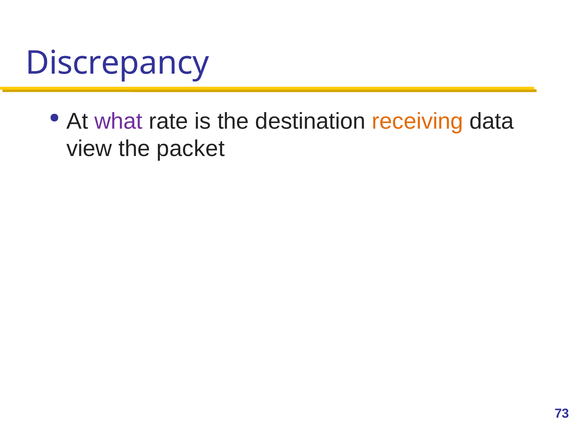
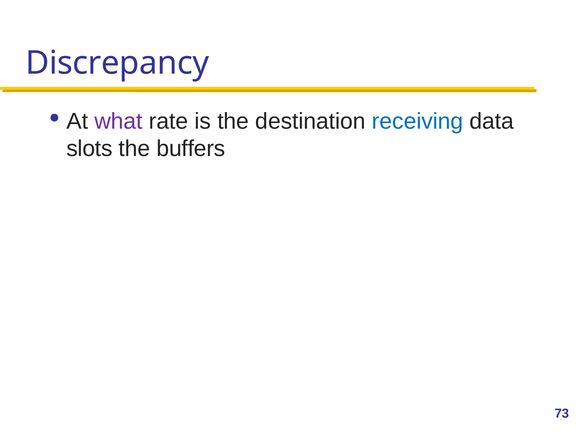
receiving colour: orange -> blue
view: view -> slots
packet: packet -> buffers
